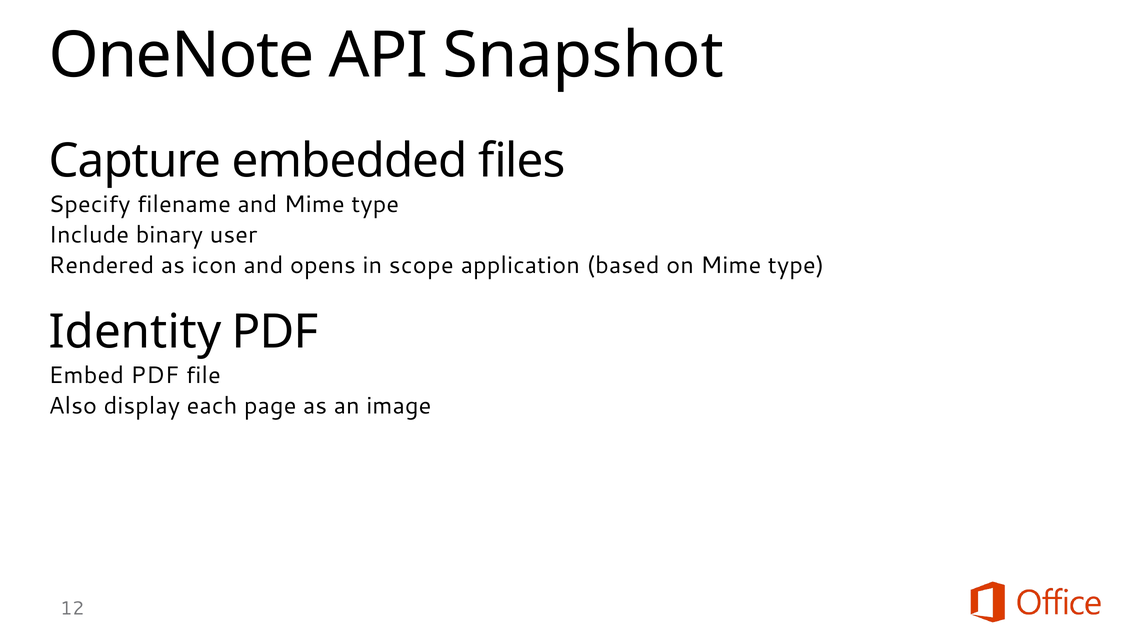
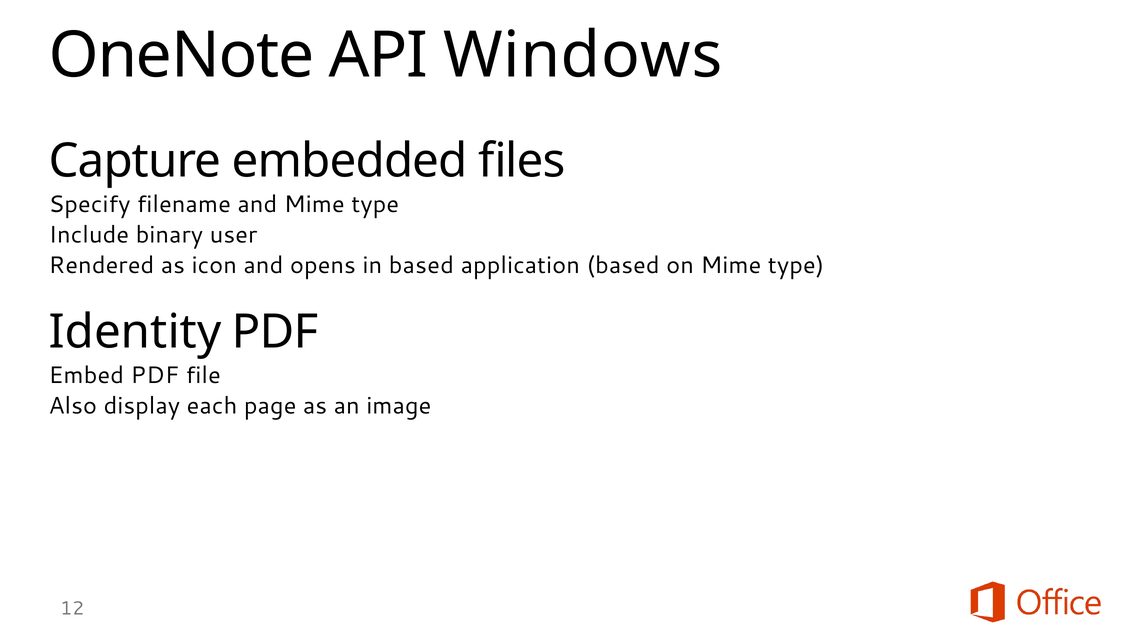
Snapshot: Snapshot -> Windows
in scope: scope -> based
